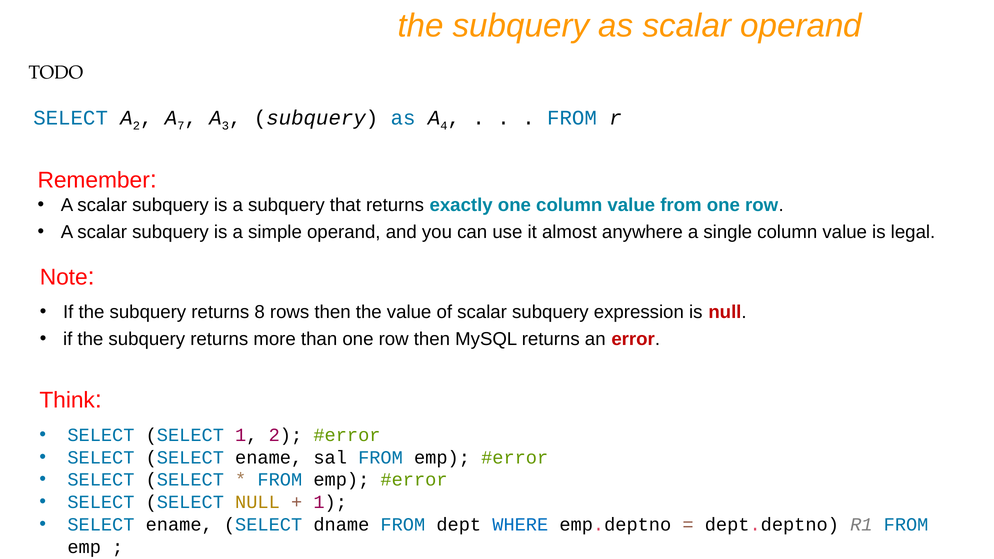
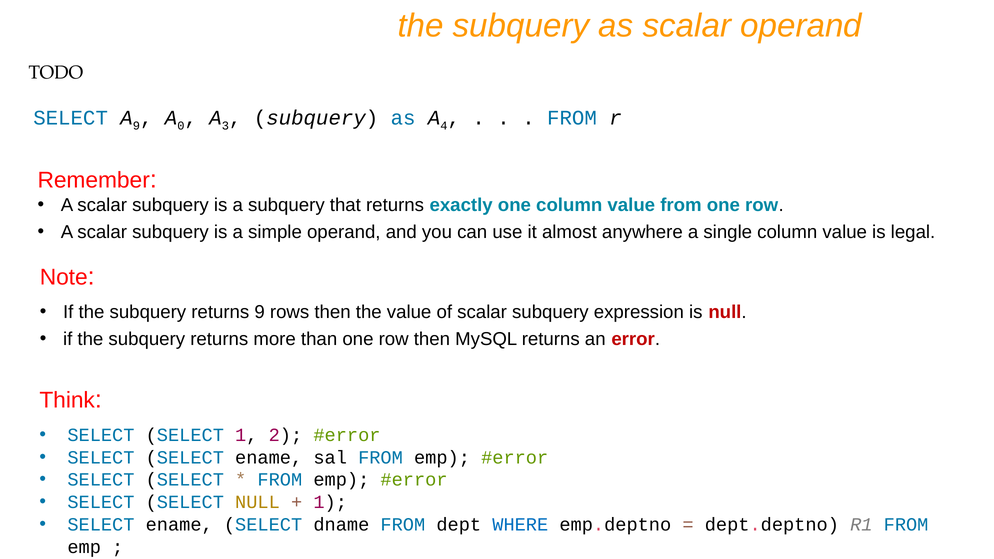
A 2: 2 -> 9
7: 7 -> 0
returns 8: 8 -> 9
